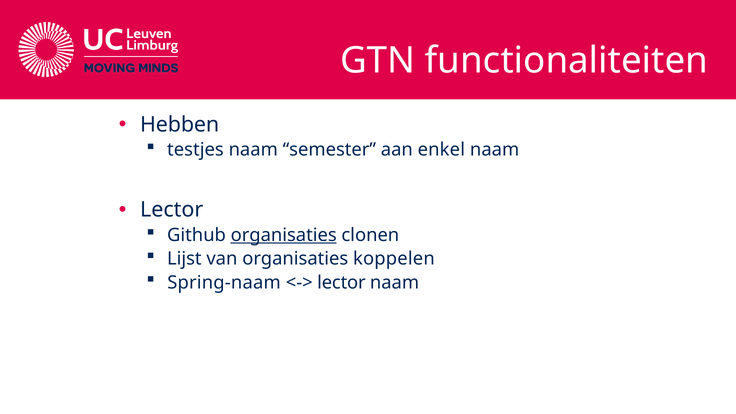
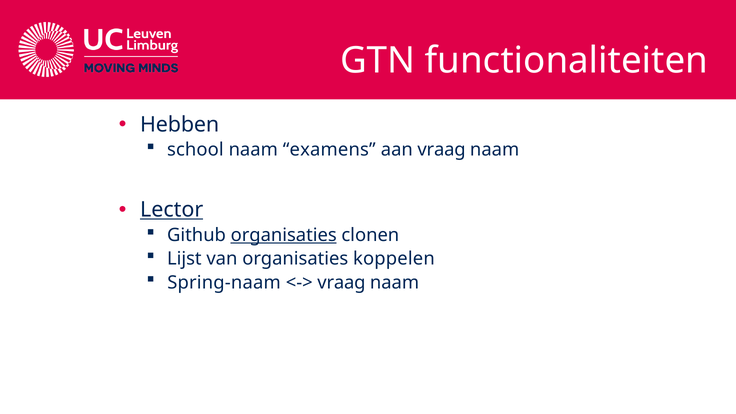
testjes: testjes -> school
semester: semester -> examens
aan enkel: enkel -> vraag
Lector at (172, 210) underline: none -> present
lector at (341, 283): lector -> vraag
